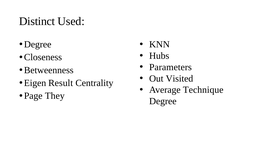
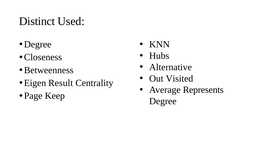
Parameters: Parameters -> Alternative
Technique: Technique -> Represents
They: They -> Keep
